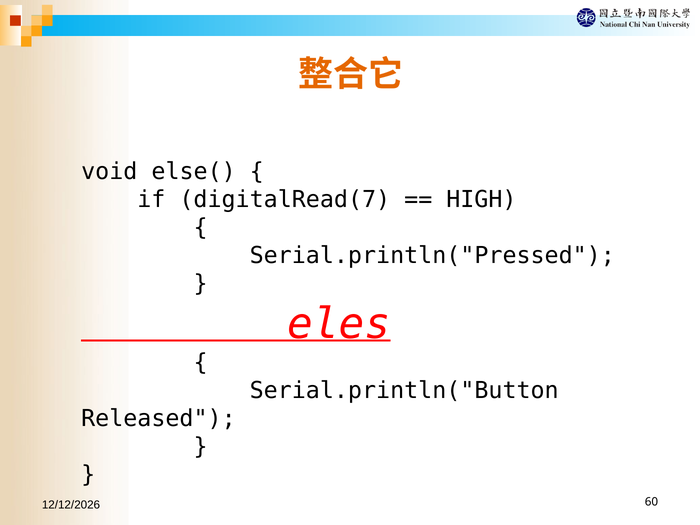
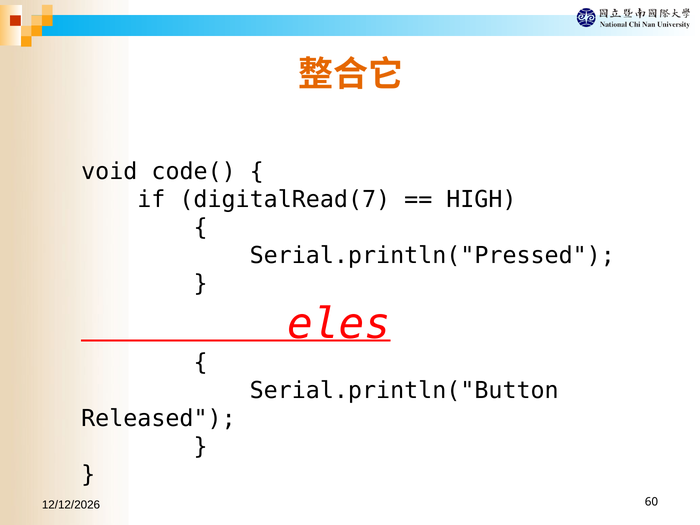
else(: else( -> code(
